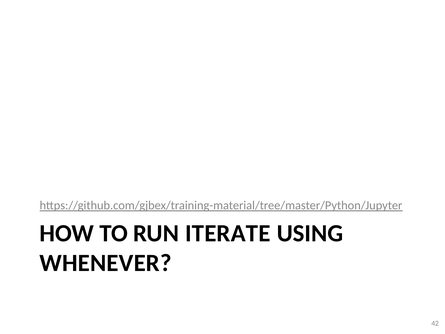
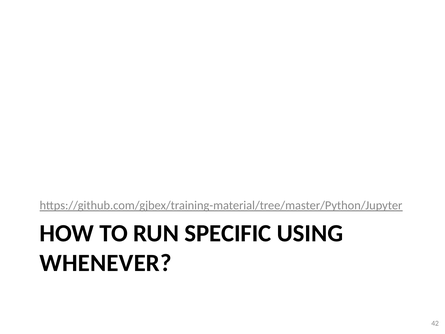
ITERATE: ITERATE -> SPECIFIC
